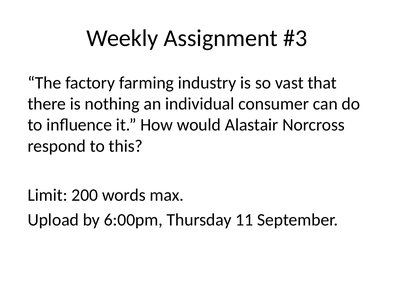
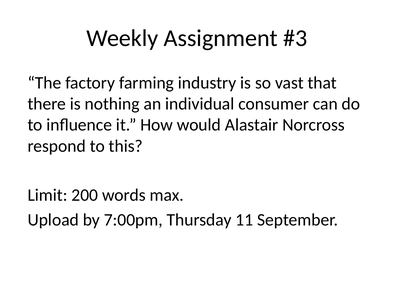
6:00pm: 6:00pm -> 7:00pm
